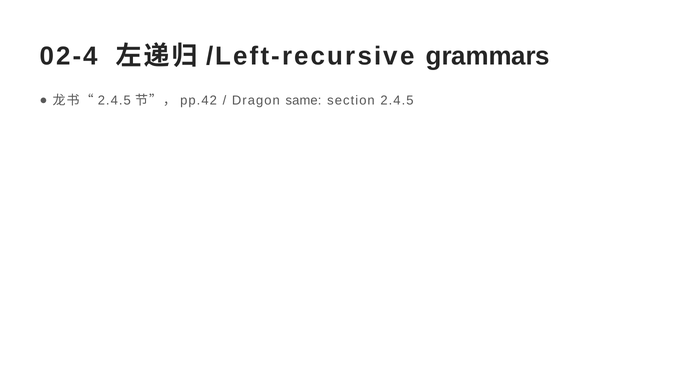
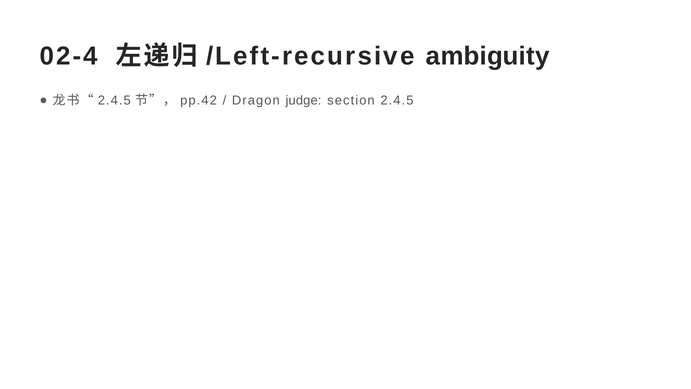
grammars: grammars -> ambiguity
same: same -> judge
